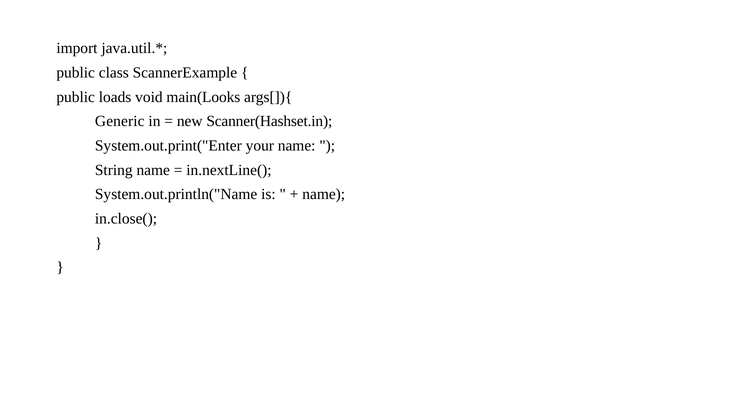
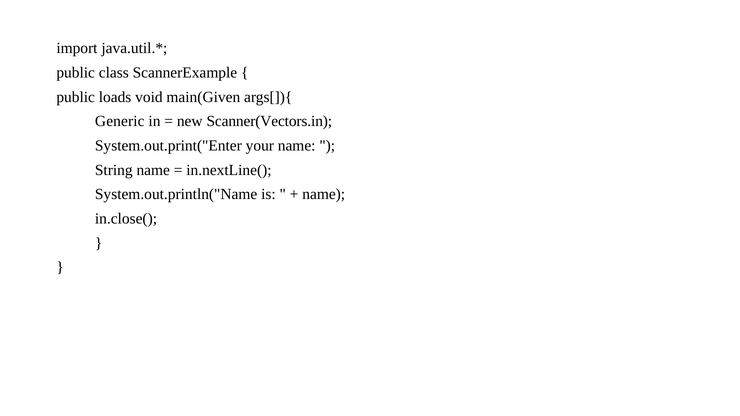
main(Looks: main(Looks -> main(Given
Scanner(Hashset.in: Scanner(Hashset.in -> Scanner(Vectors.in
